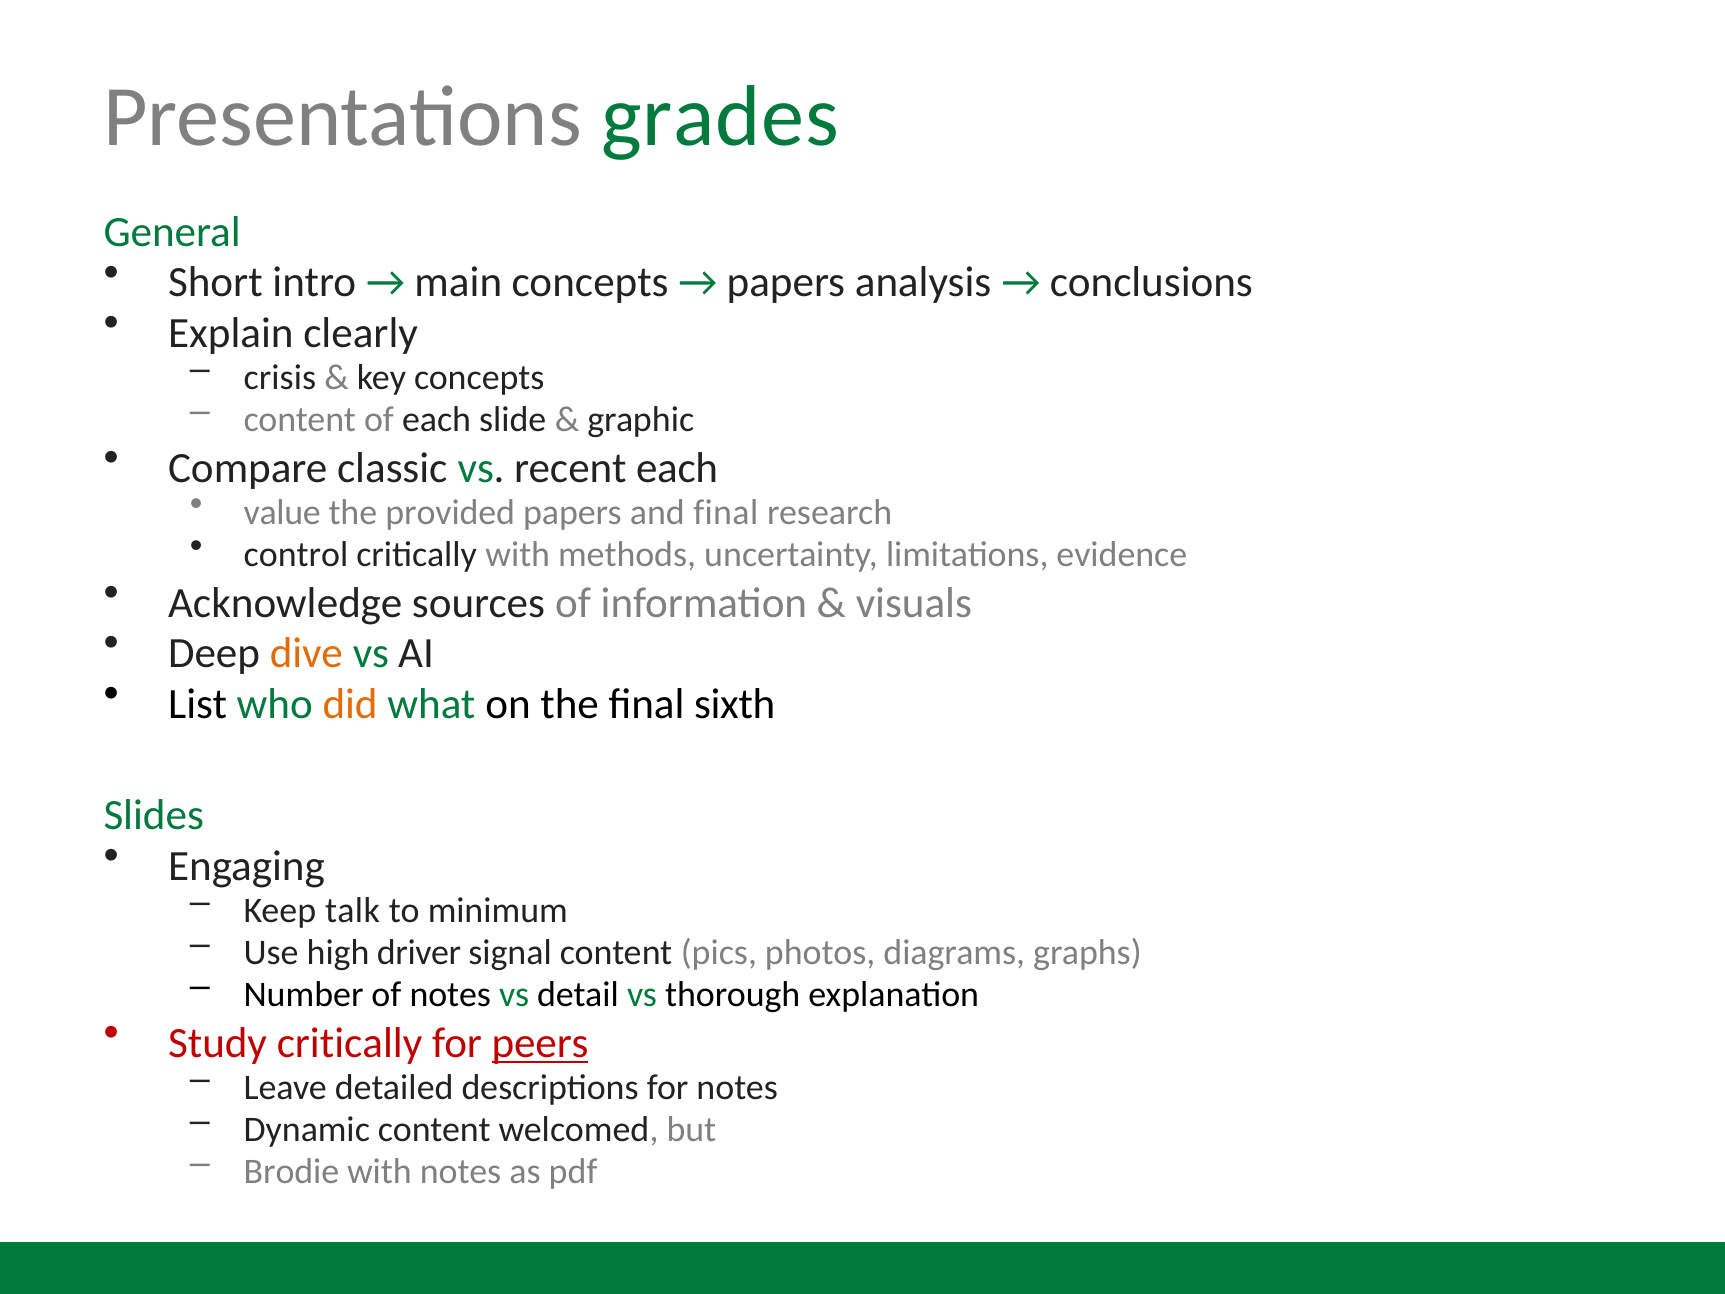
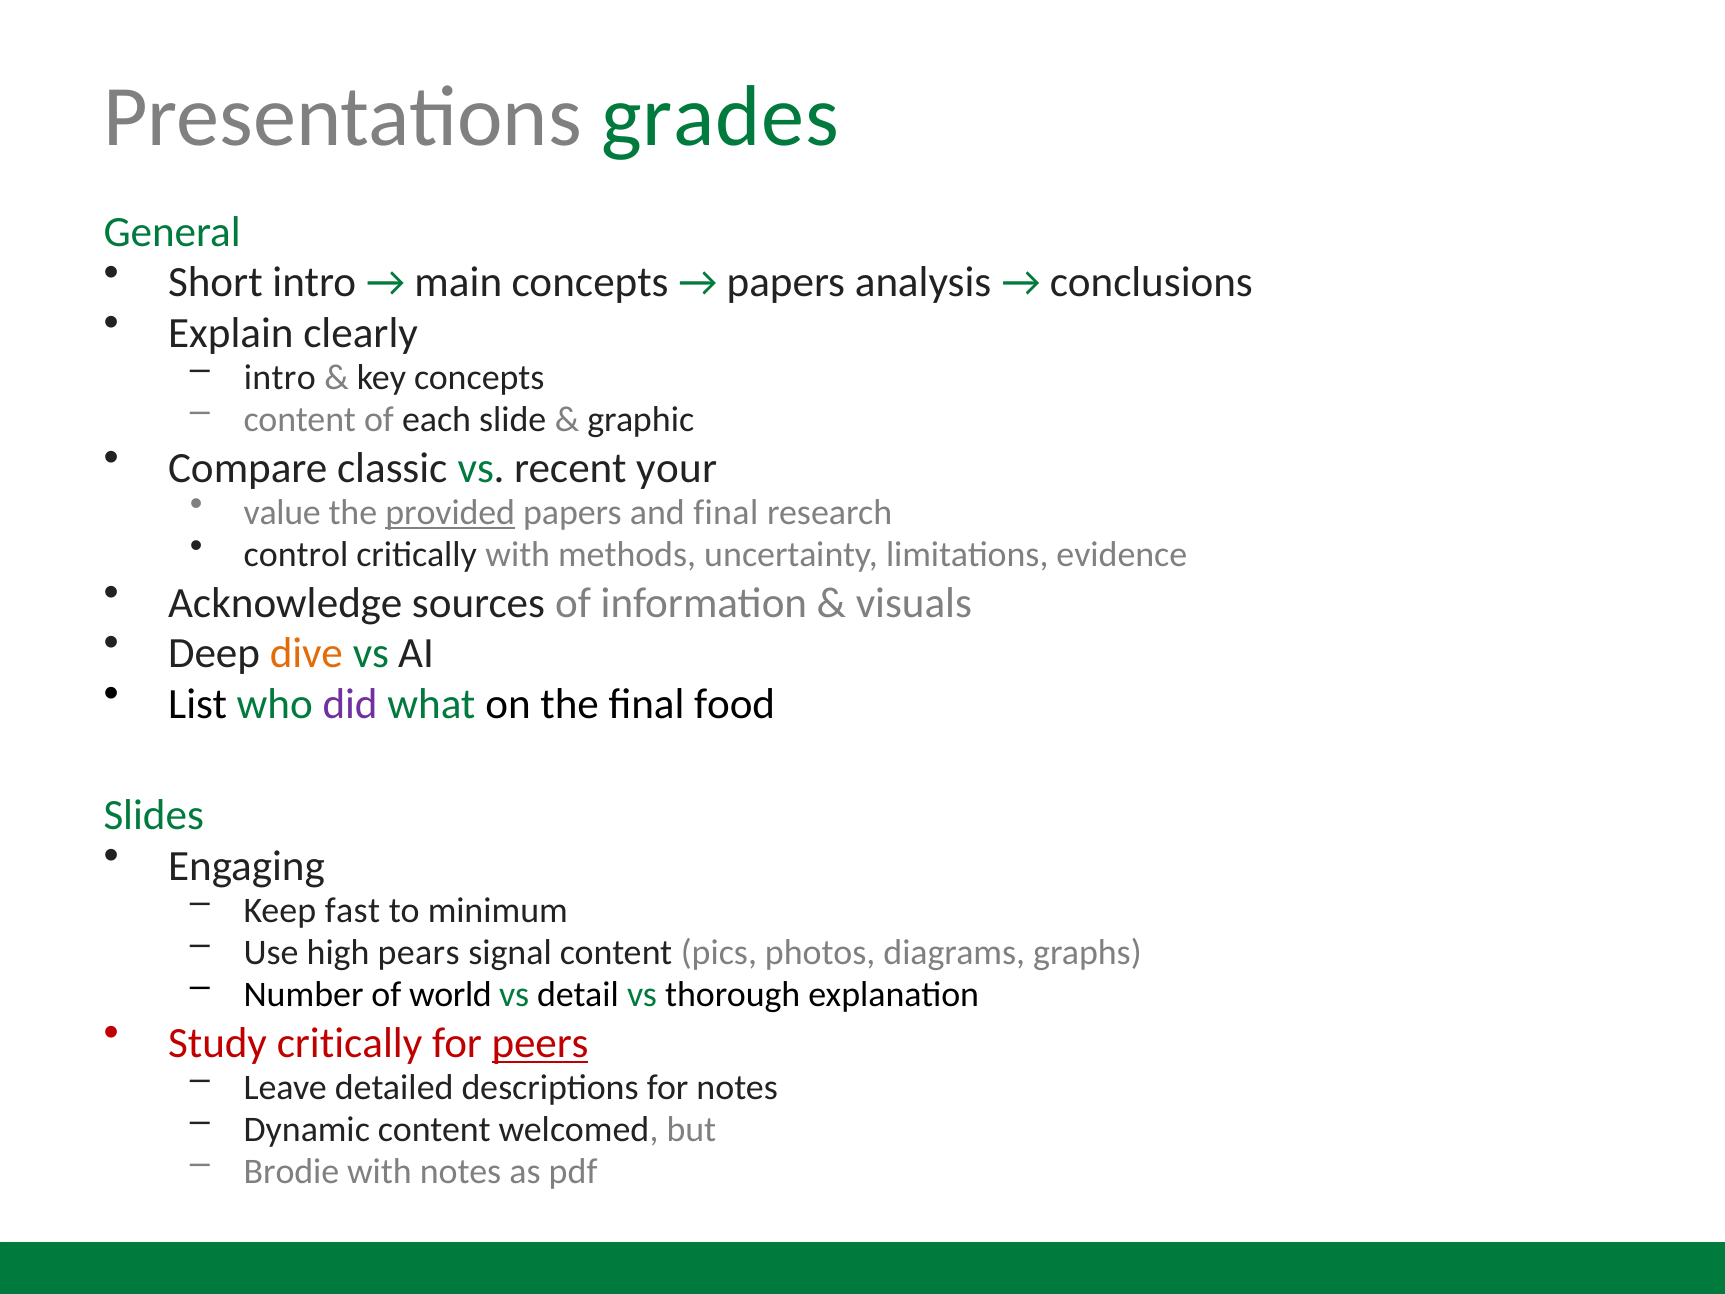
crisis at (280, 378): crisis -> intro
recent each: each -> your
provided underline: none -> present
did colour: orange -> purple
sixth: sixth -> food
talk: talk -> fast
driver: driver -> pears
of notes: notes -> world
